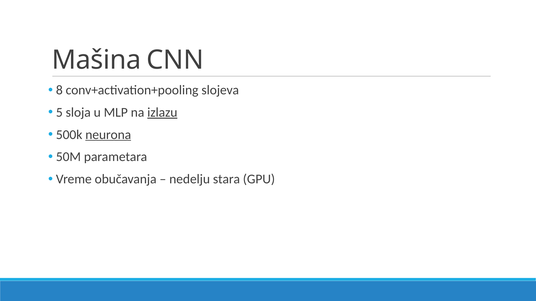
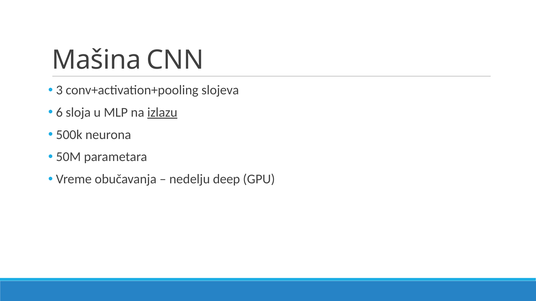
8: 8 -> 3
5: 5 -> 6
neurona underline: present -> none
stara: stara -> deep
